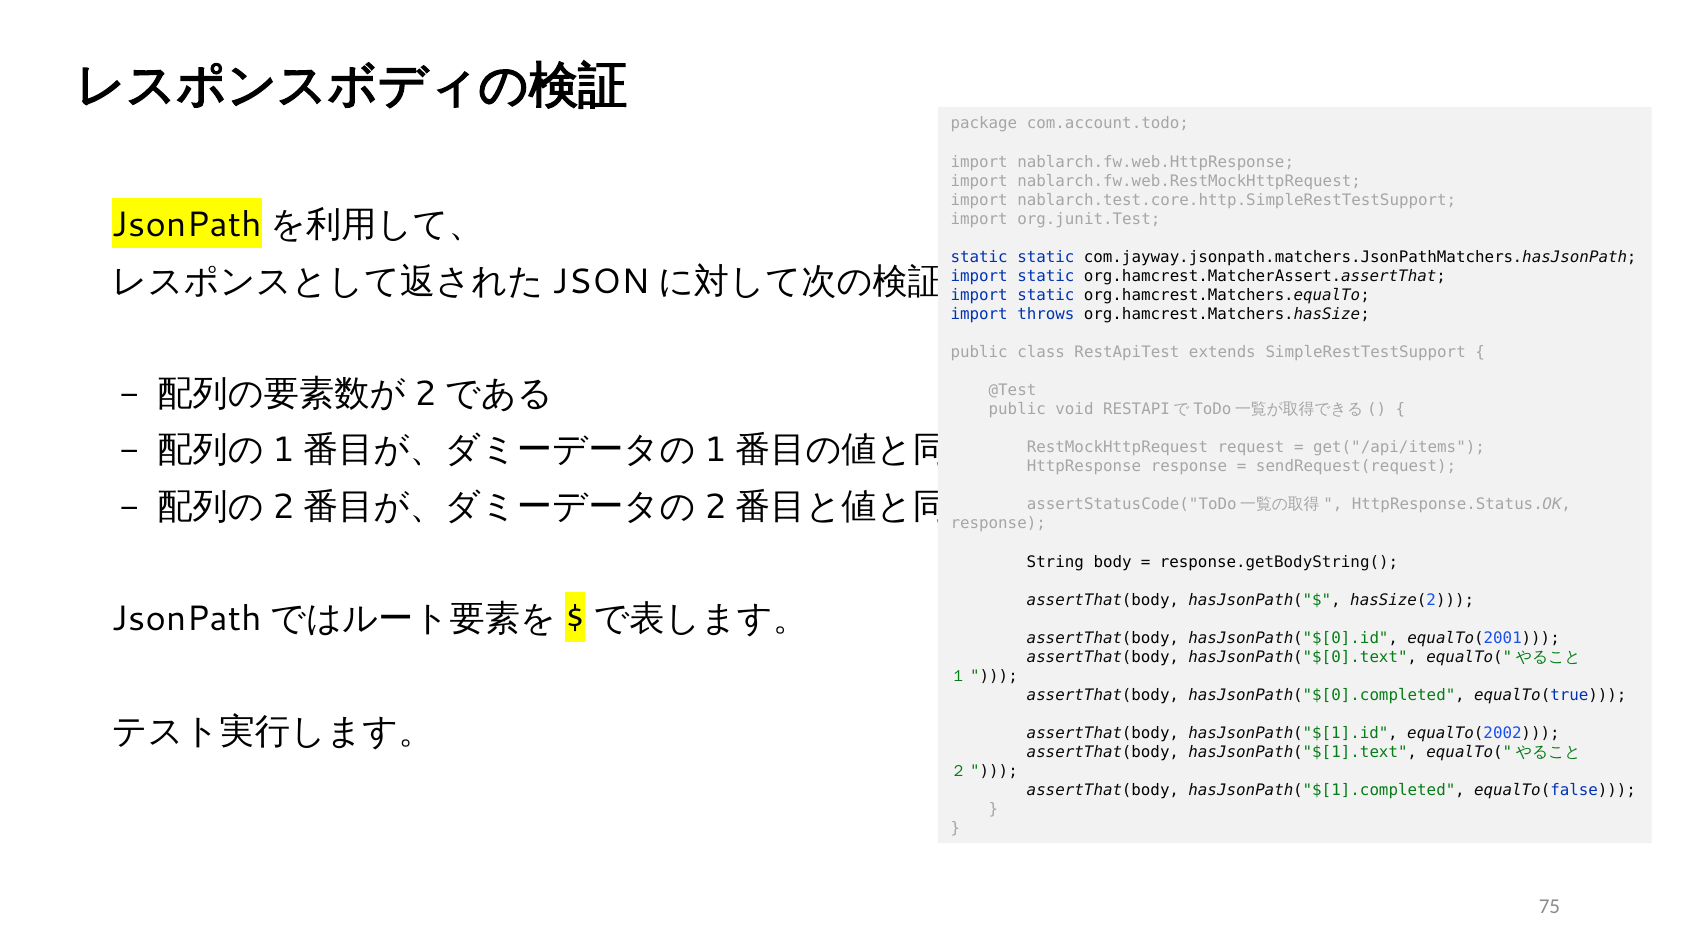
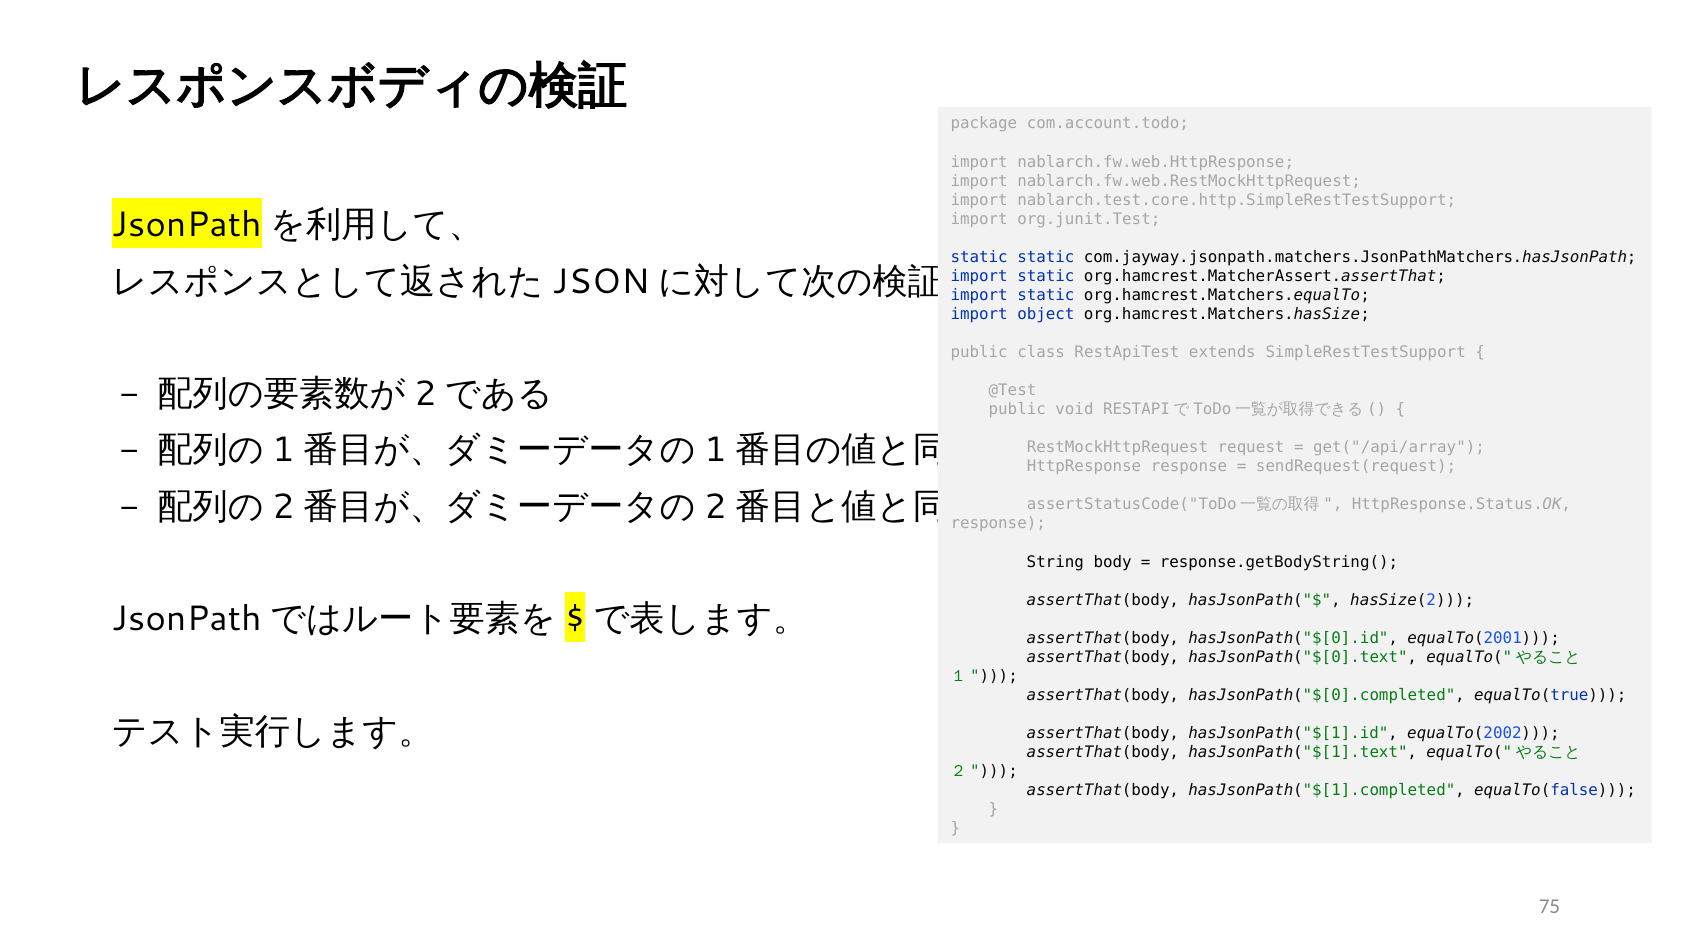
throws: throws -> object
get("/api/items: get("/api/items -> get("/api/array
